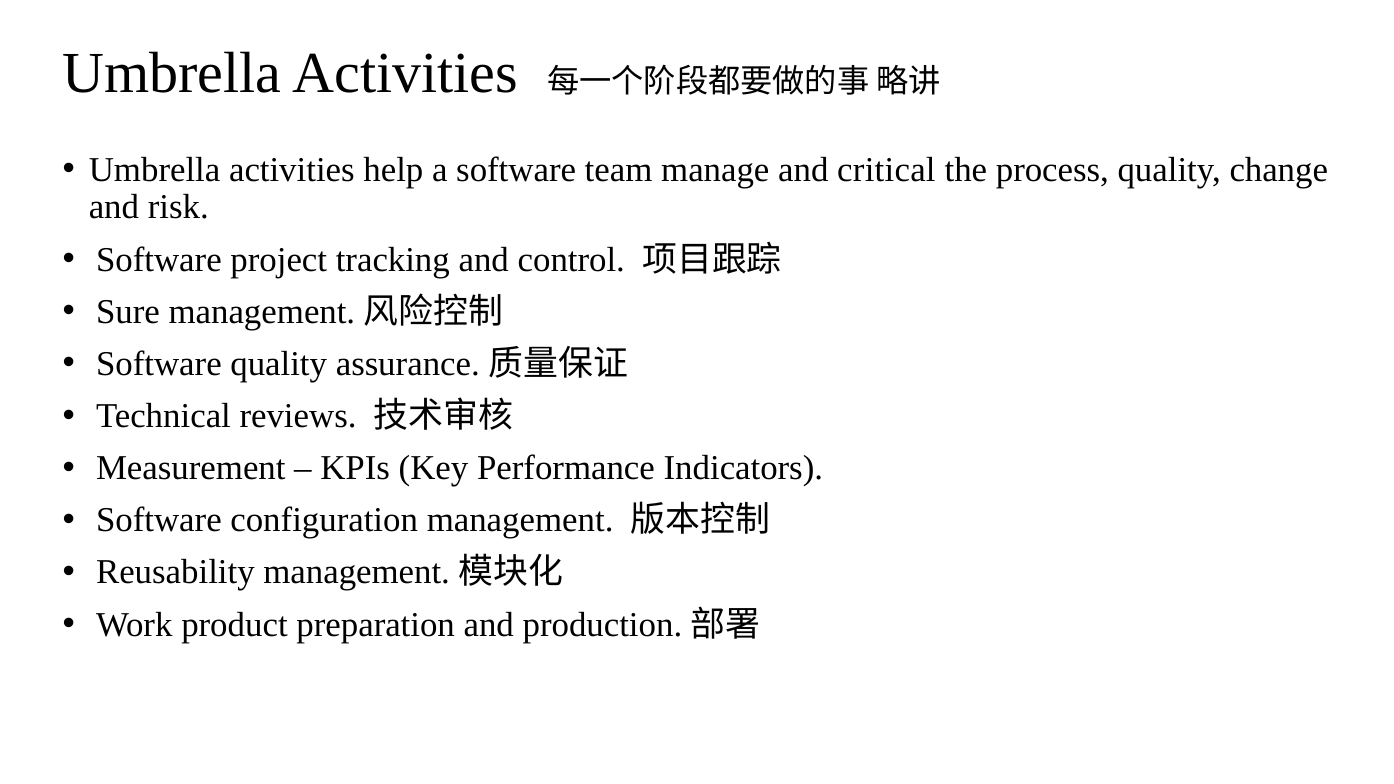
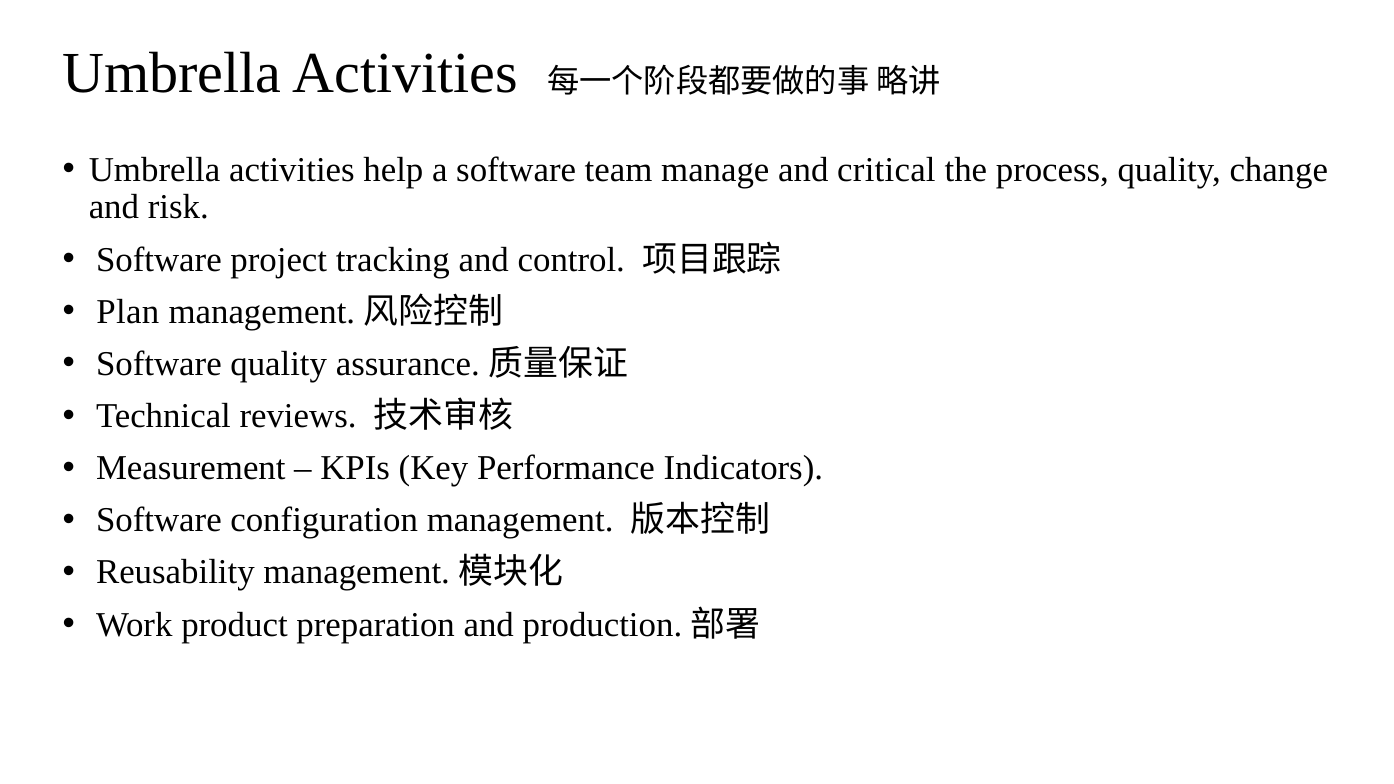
Sure: Sure -> Plan
